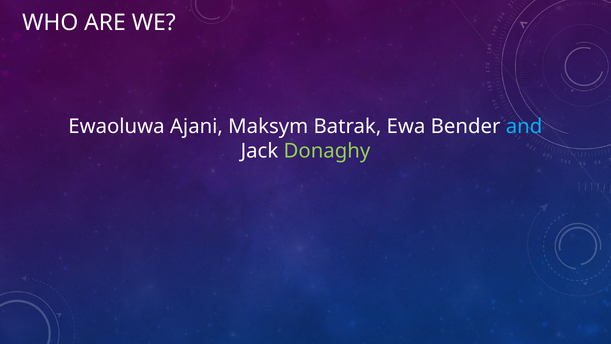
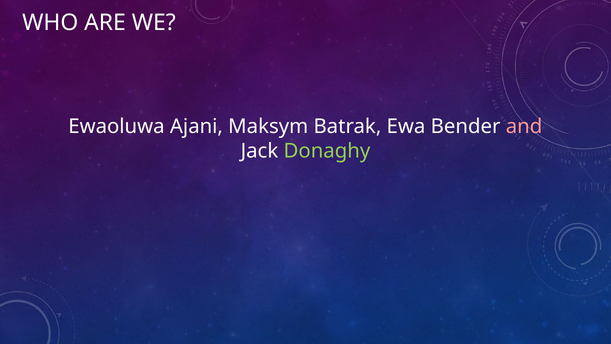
and colour: light blue -> pink
